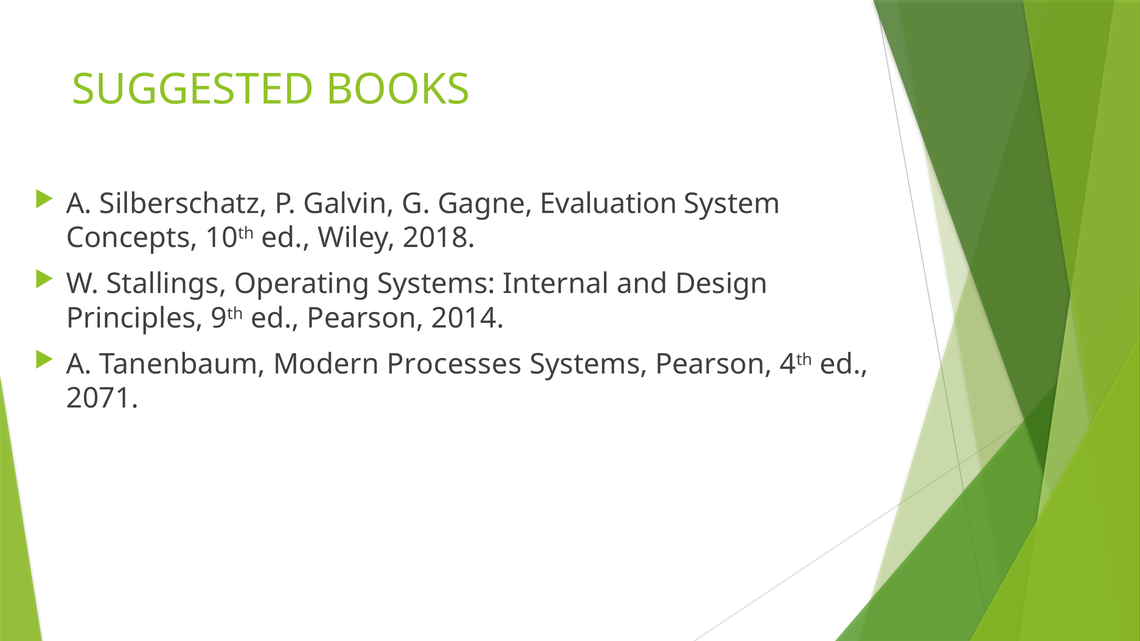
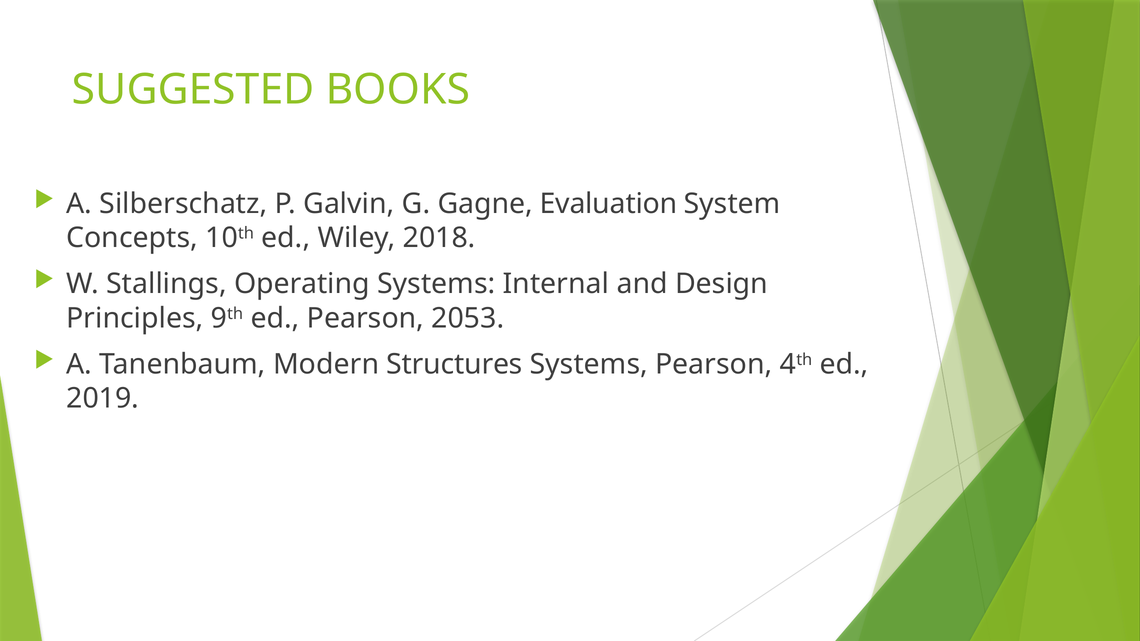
2014: 2014 -> 2053
Processes: Processes -> Structures
2071: 2071 -> 2019
